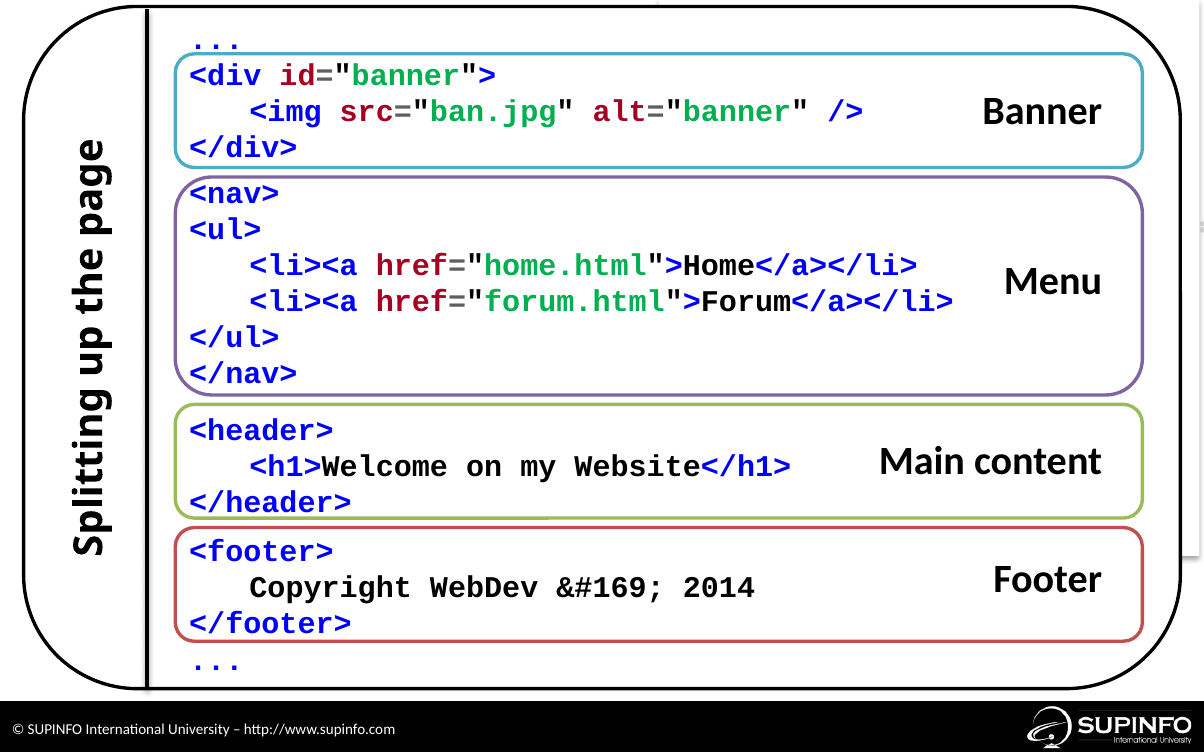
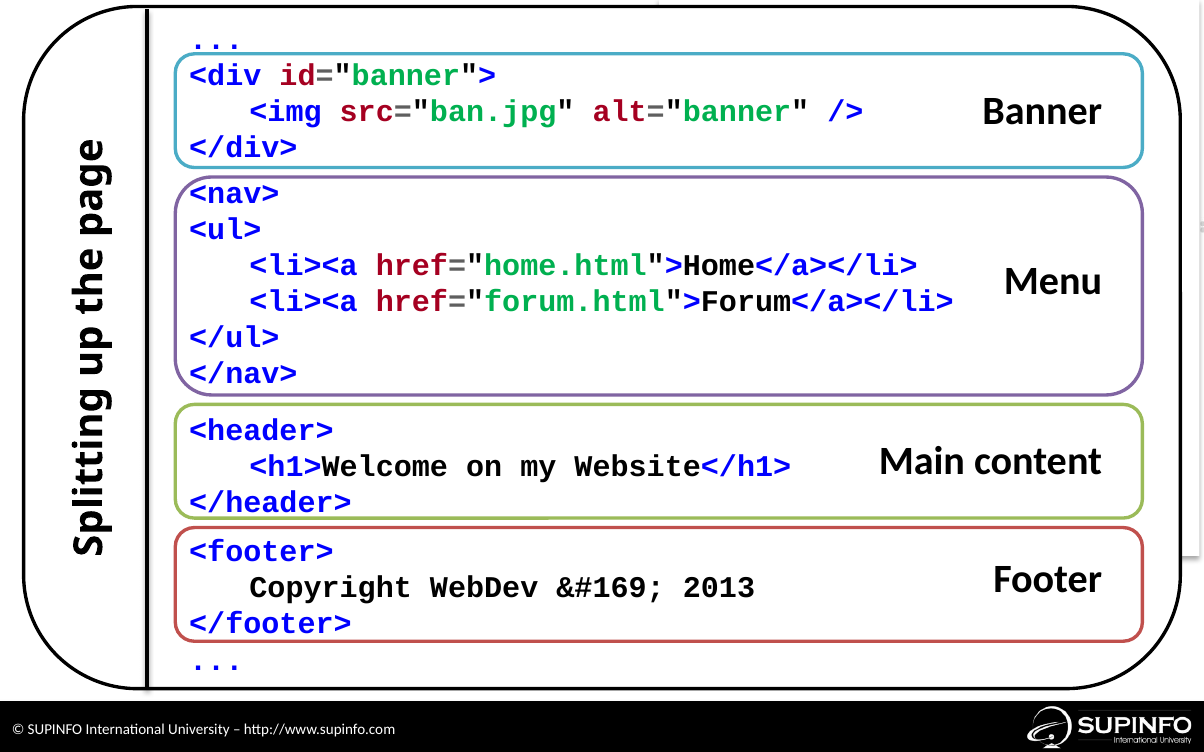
2014: 2014 -> 2013
